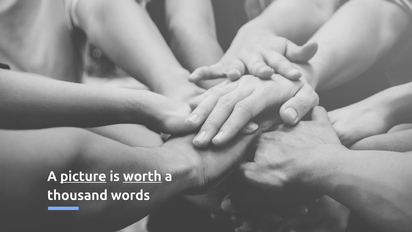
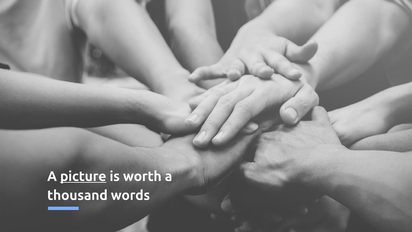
worth underline: present -> none
